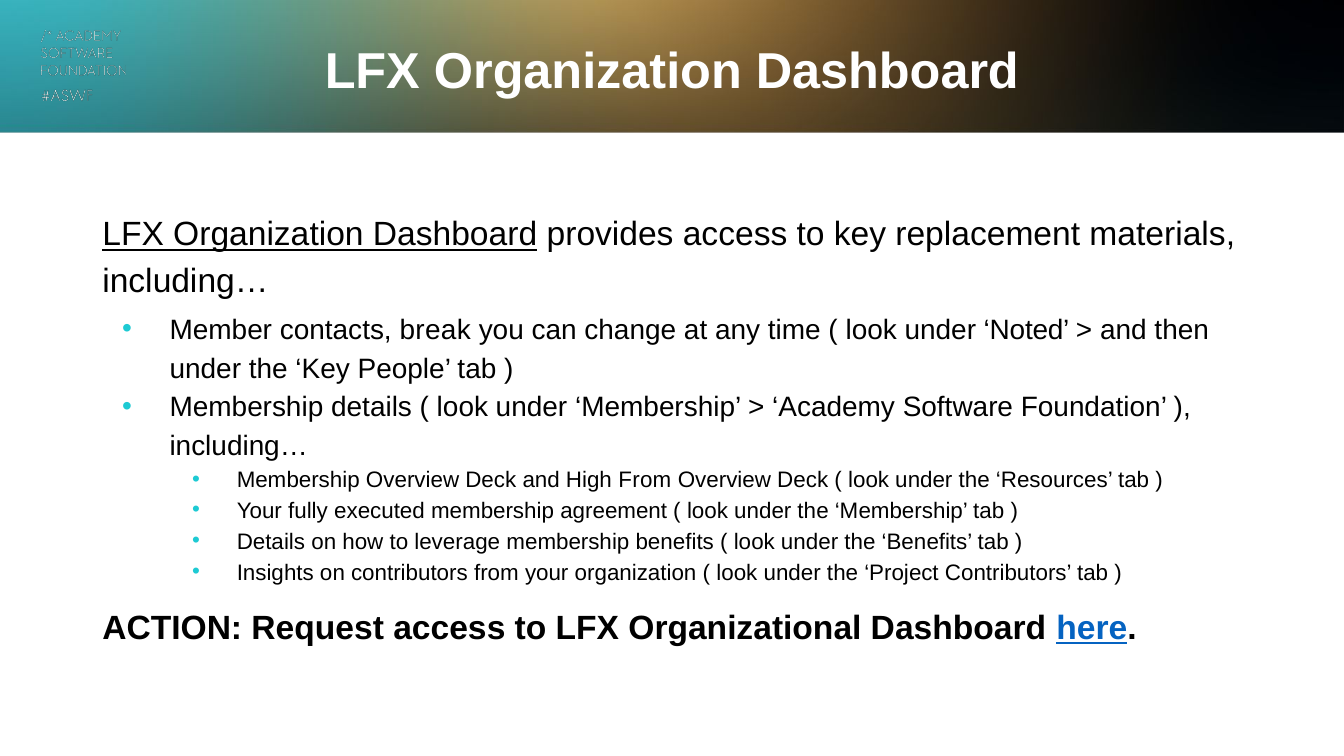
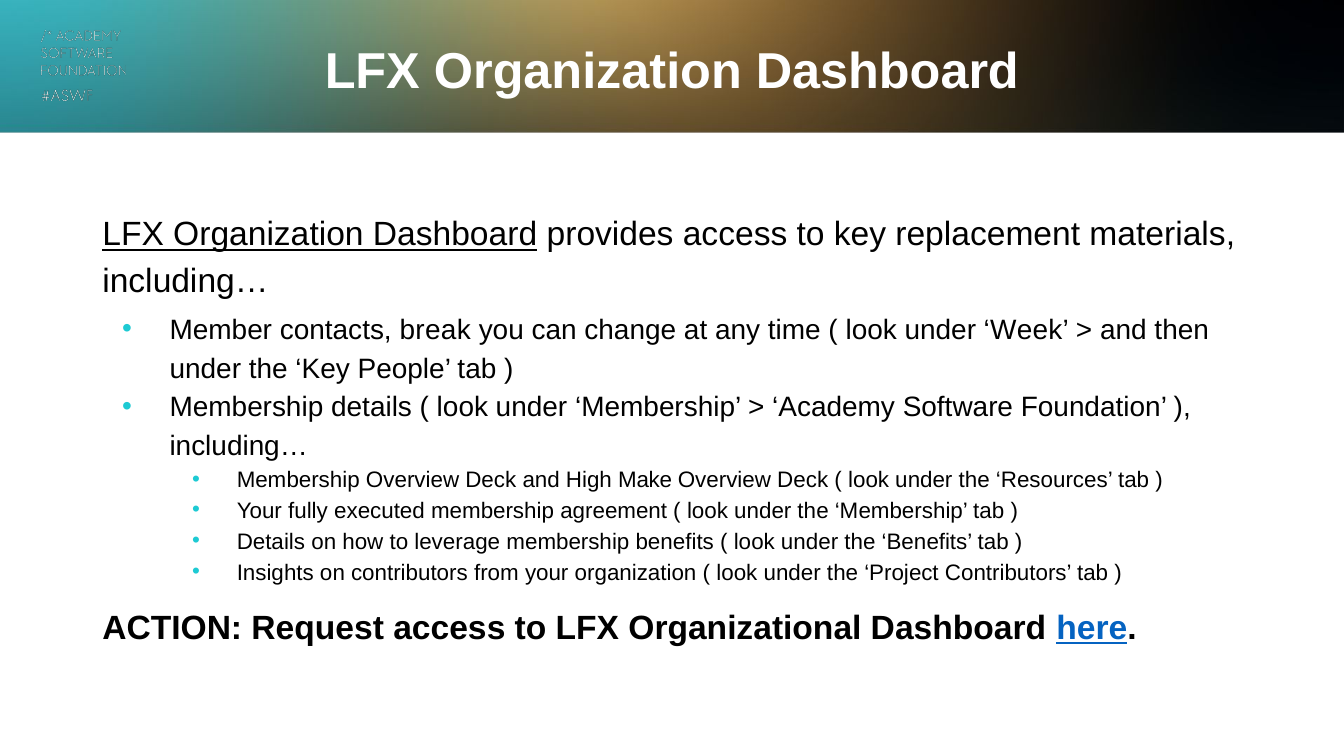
Noted: Noted -> Week
High From: From -> Make
